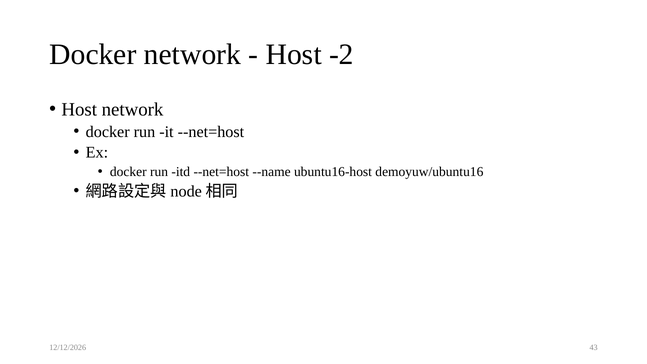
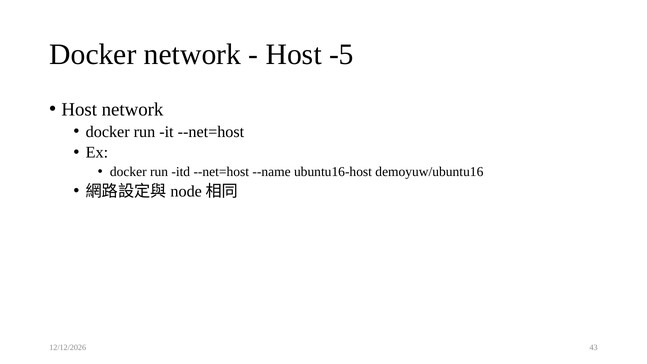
-2: -2 -> -5
